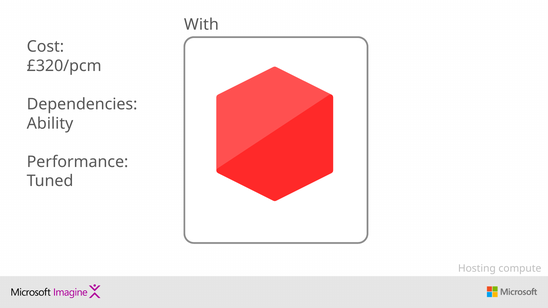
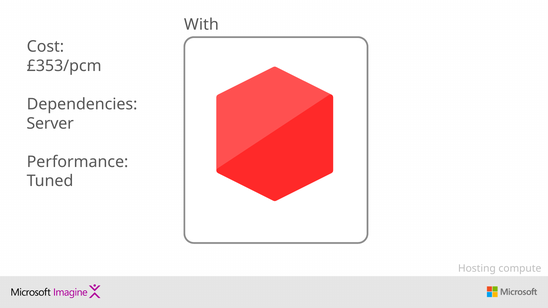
£320/pcm: £320/pcm -> £353/pcm
Ability: Ability -> Server
